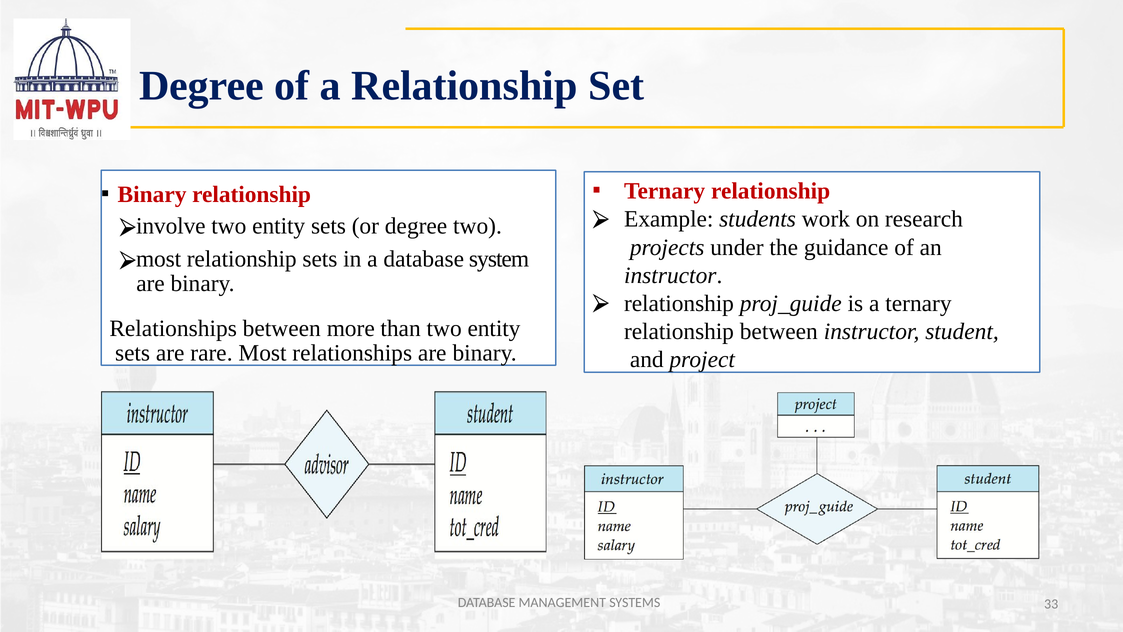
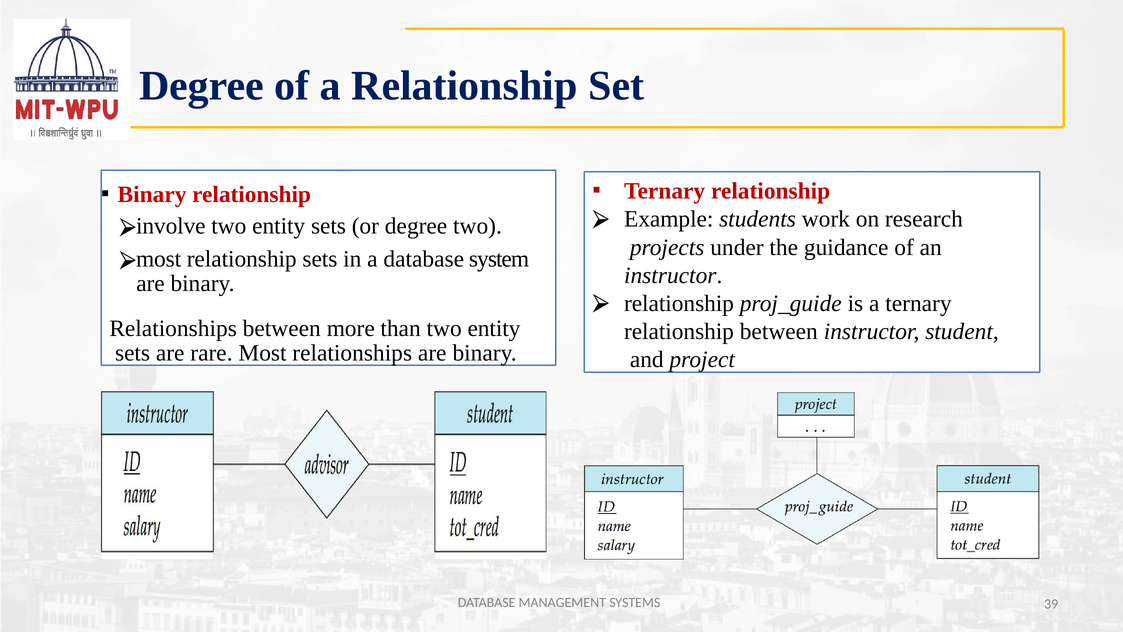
33: 33 -> 39
